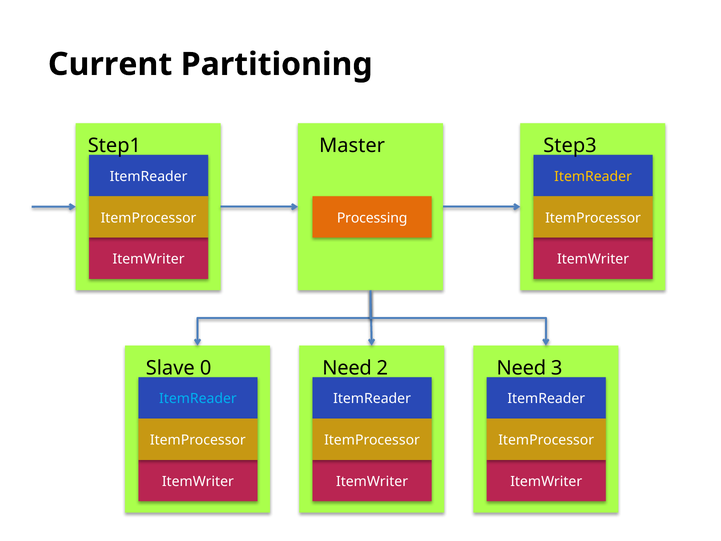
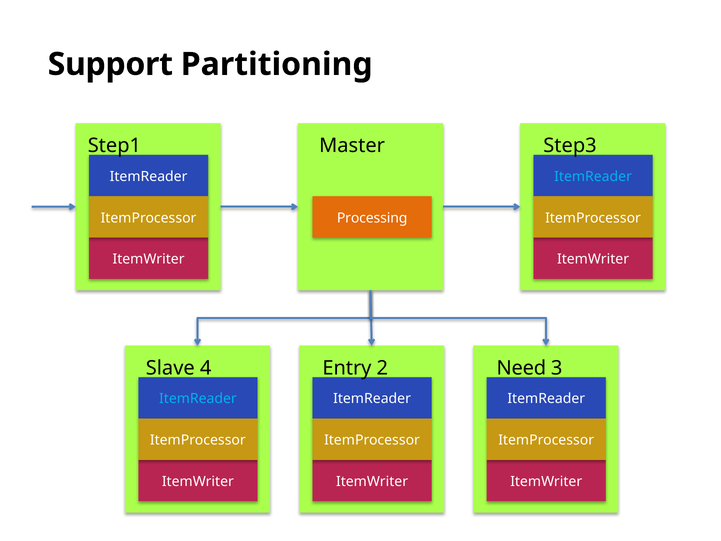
Current: Current -> Support
ItemReader at (593, 176) colour: yellow -> light blue
0: 0 -> 4
Need at (347, 368): Need -> Entry
